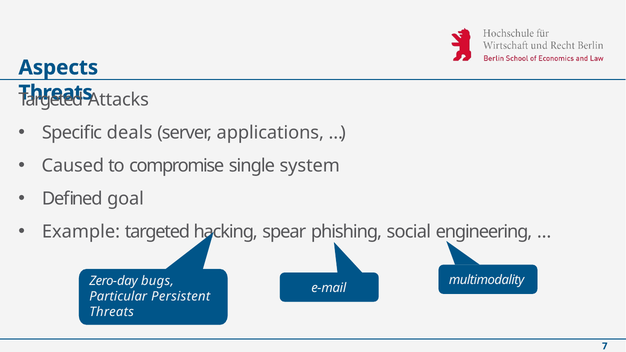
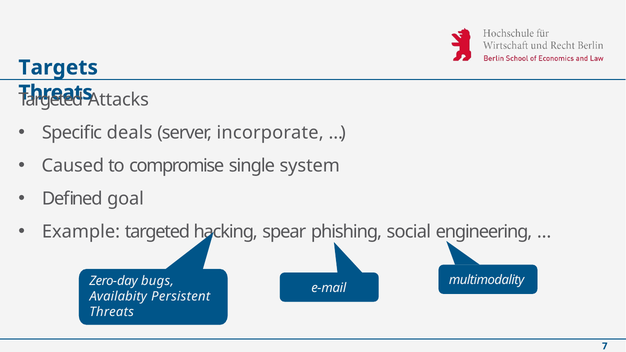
Aspects: Aspects -> Targets
applications: applications -> incorporate
Particular: Particular -> Availabity
